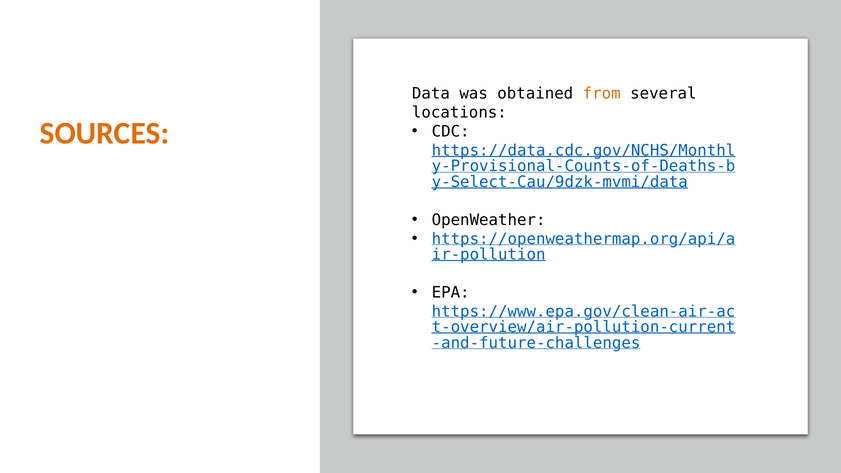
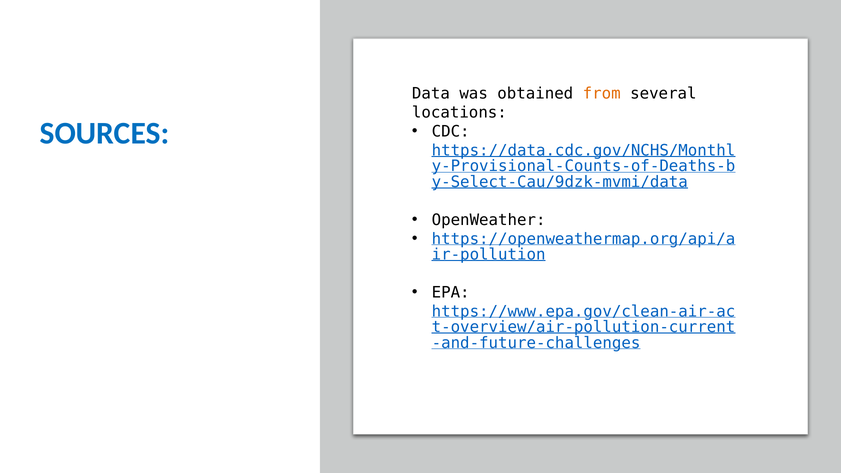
SOURCES colour: orange -> blue
